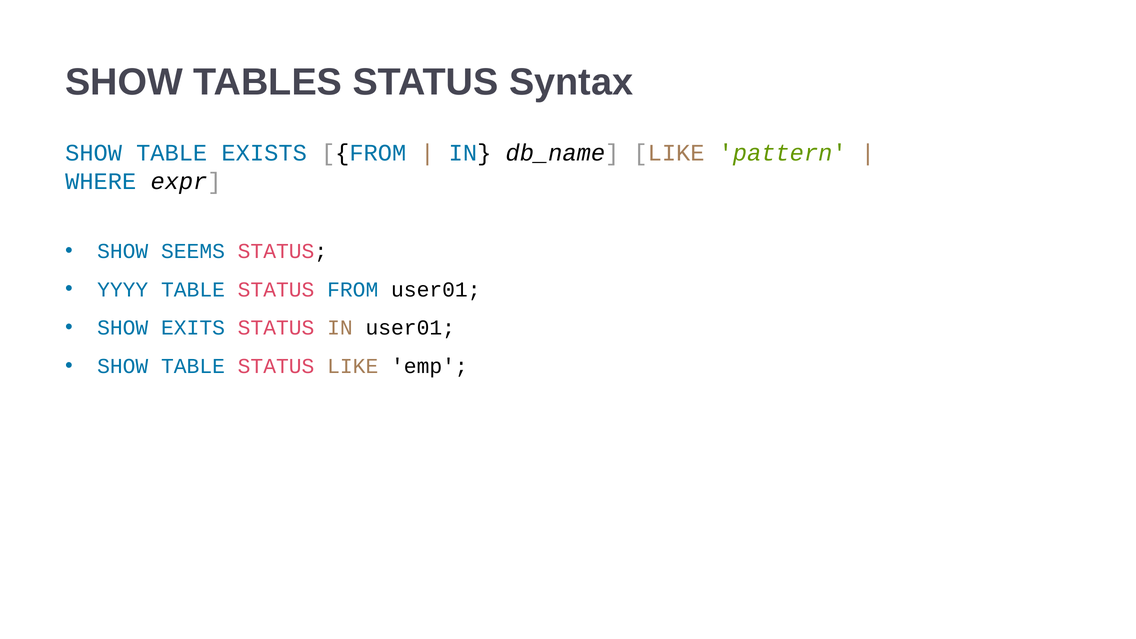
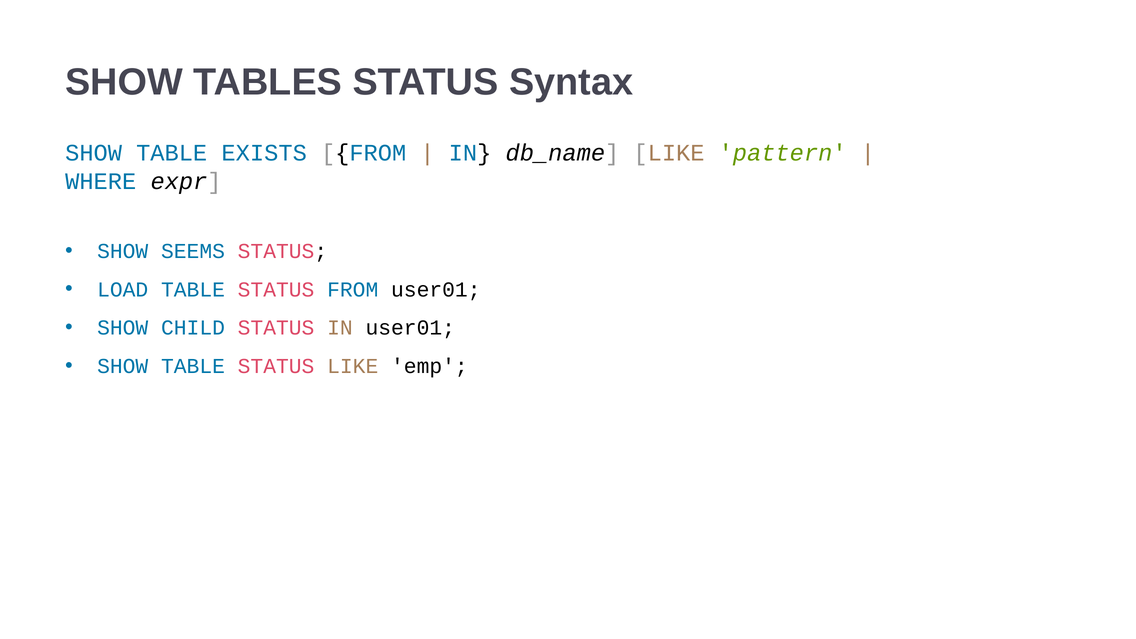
YYYY: YYYY -> LOAD
EXITS: EXITS -> CHILD
